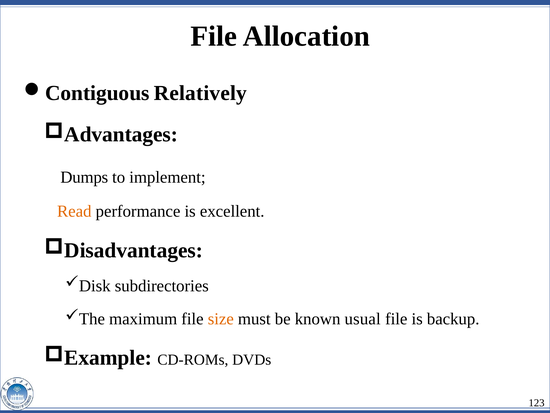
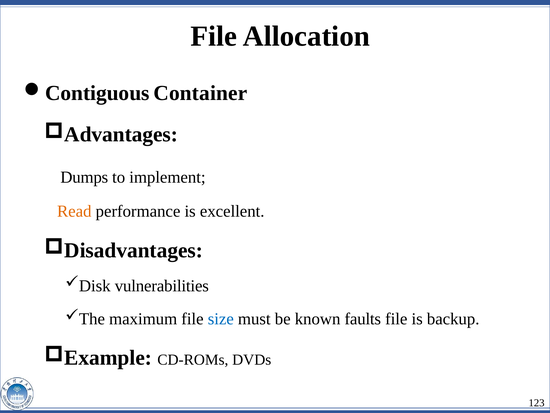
Relatively: Relatively -> Container
subdirectories: subdirectories -> vulnerabilities
size colour: orange -> blue
usual: usual -> faults
